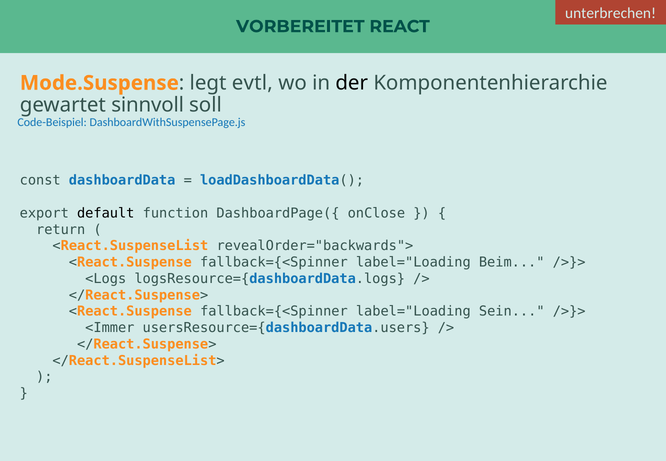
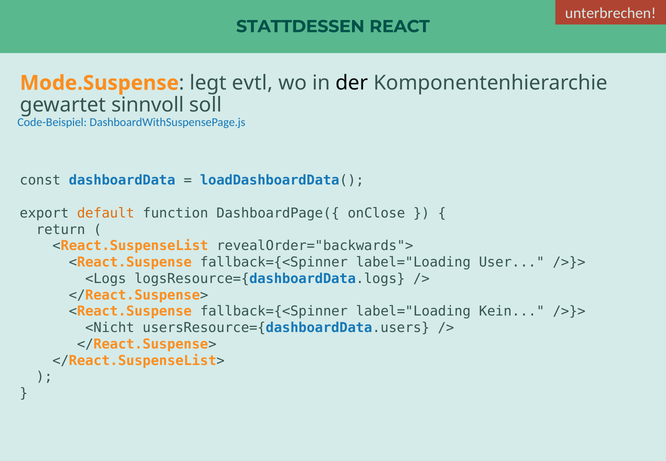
VORBEREITET: VORBEREITET -> STATTDESSEN
default colour: black -> orange
Beim: Beim -> User
Sein: Sein -> Kein
<Immer: <Immer -> <Nicht
